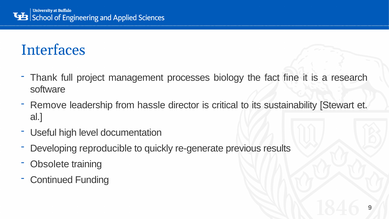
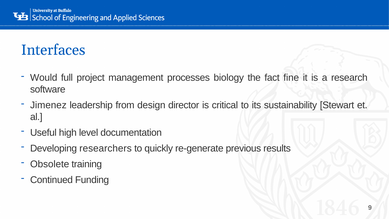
Thank: Thank -> Would
Remove: Remove -> Jimenez
hassle: hassle -> design
reproducible: reproducible -> researchers
